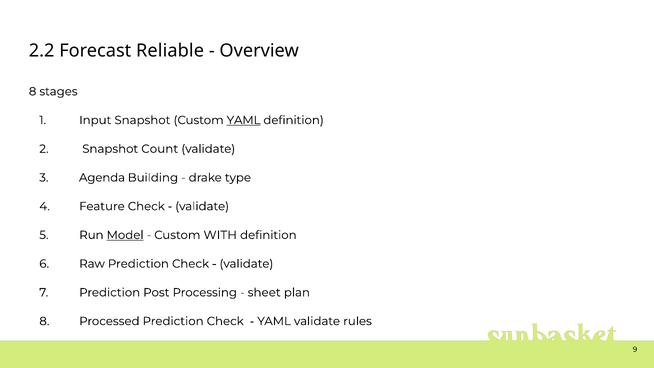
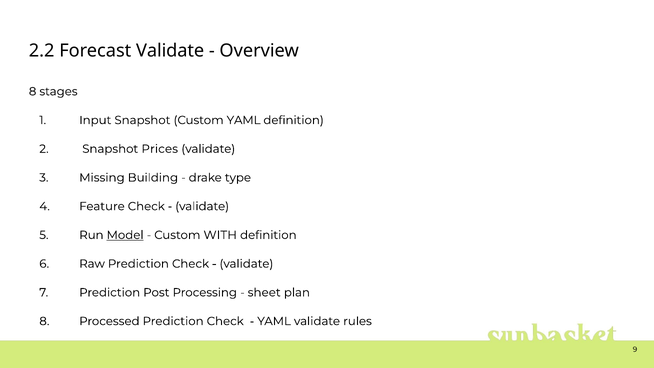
Forecast Reliable: Reliable -> Validate
YAML at (244, 120) underline: present -> none
Count: Count -> Prices
Agenda: Agenda -> Missing
